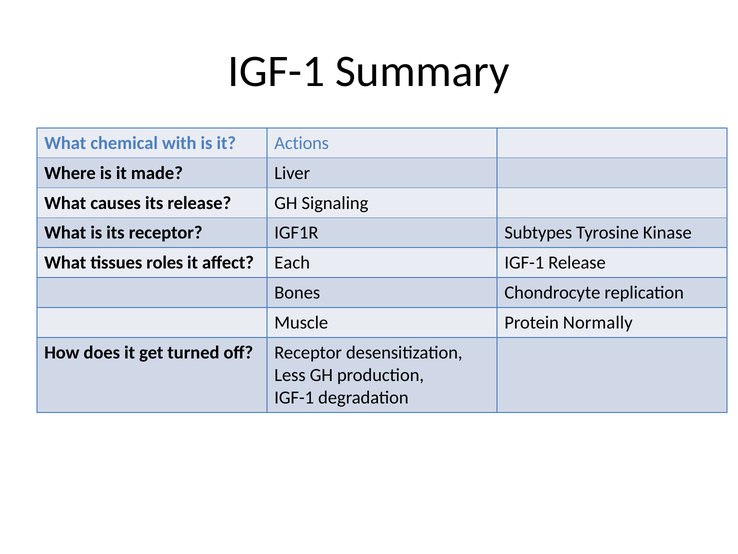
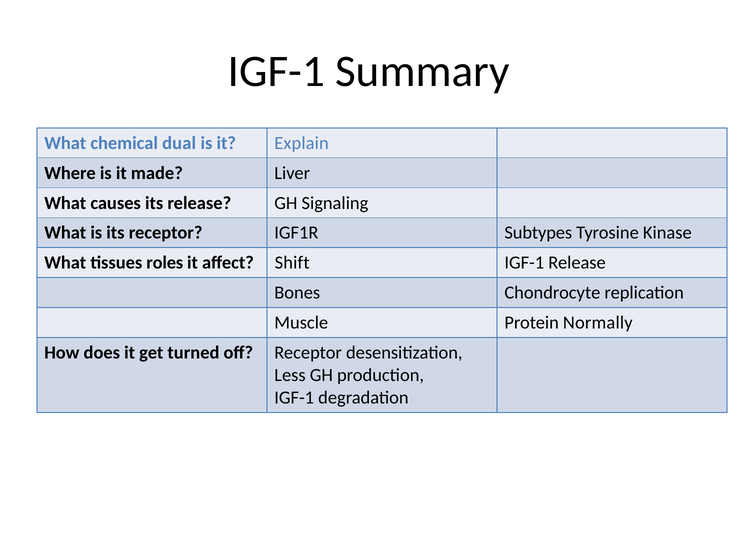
with: with -> dual
Actions: Actions -> Explain
Each: Each -> Shift
